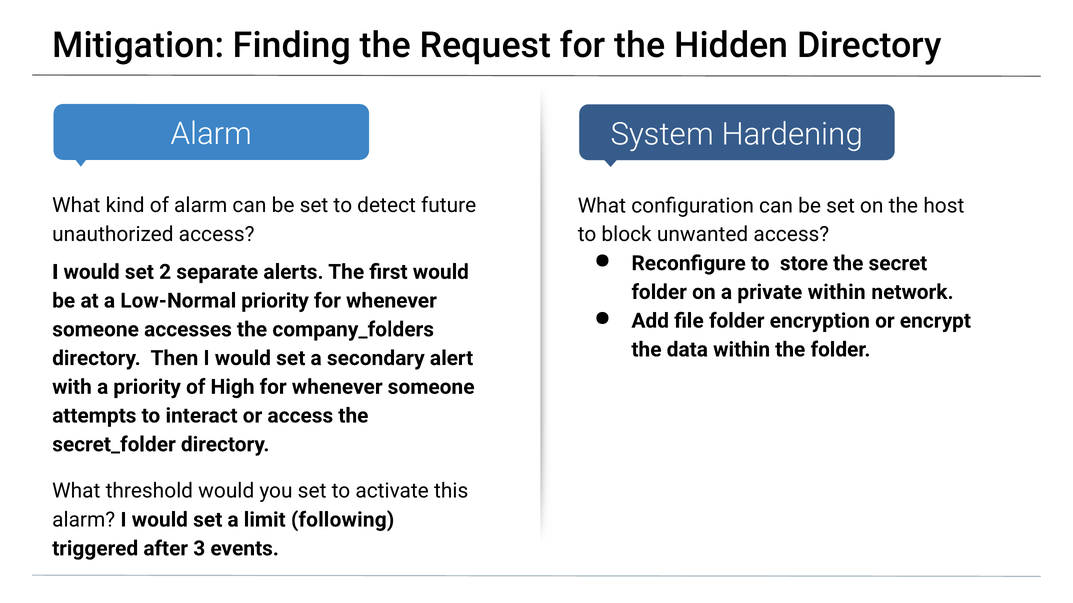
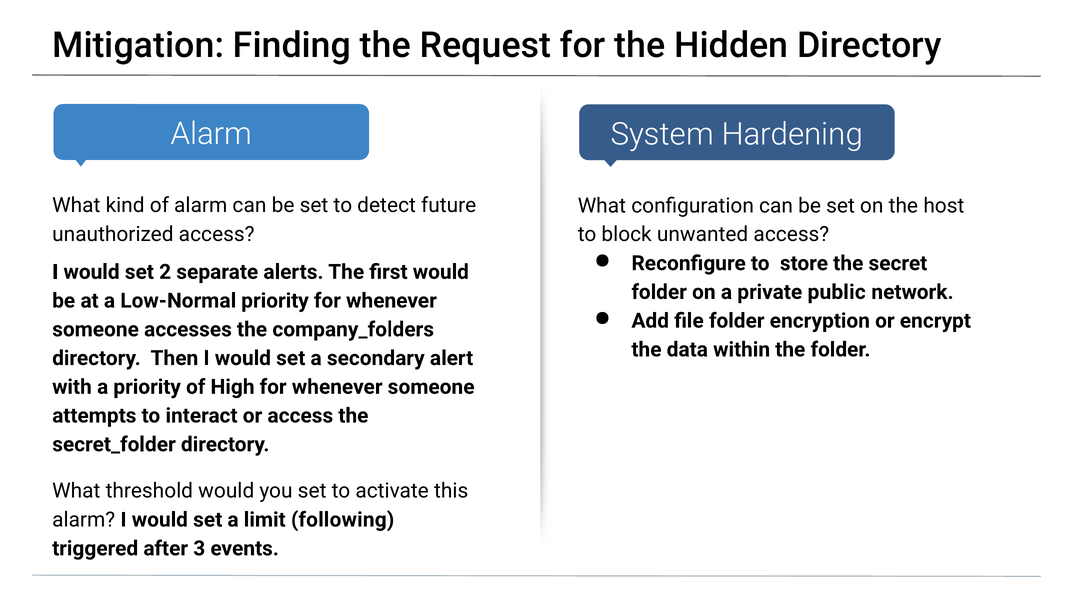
private within: within -> public
